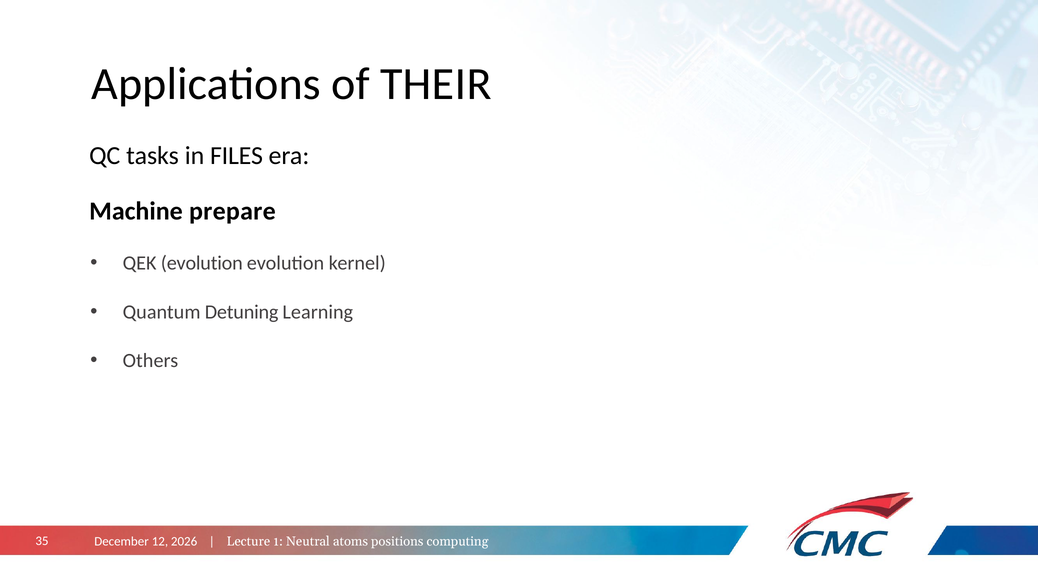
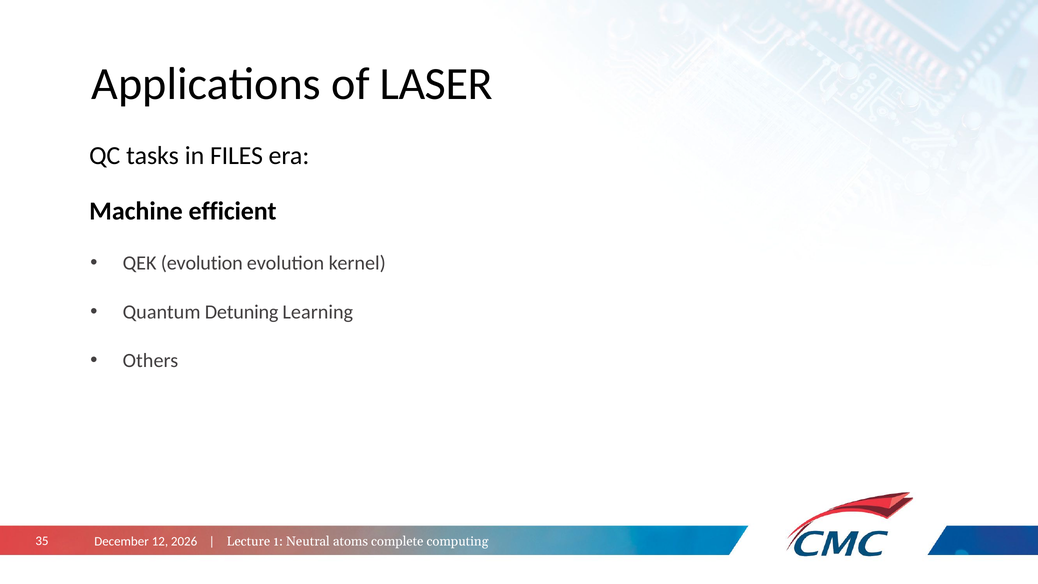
THEIR: THEIR -> LASER
prepare: prepare -> efficient
positions: positions -> complete
